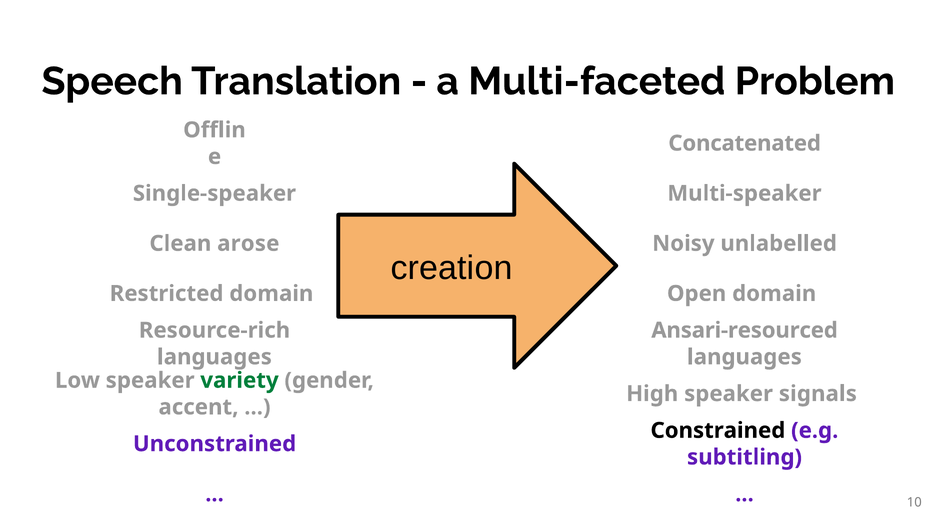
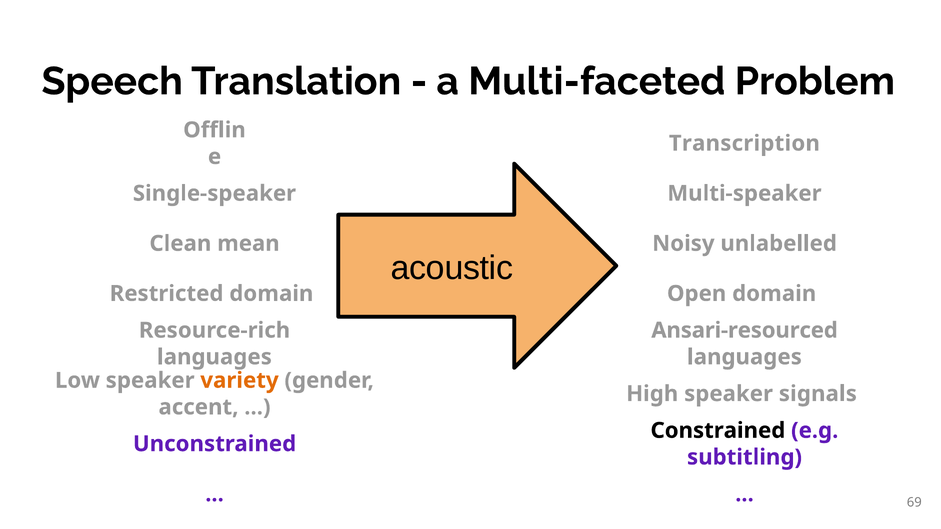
Concatenated: Concatenated -> Transcription
arose: arose -> mean
creation: creation -> acoustic
variety colour: green -> orange
10: 10 -> 69
